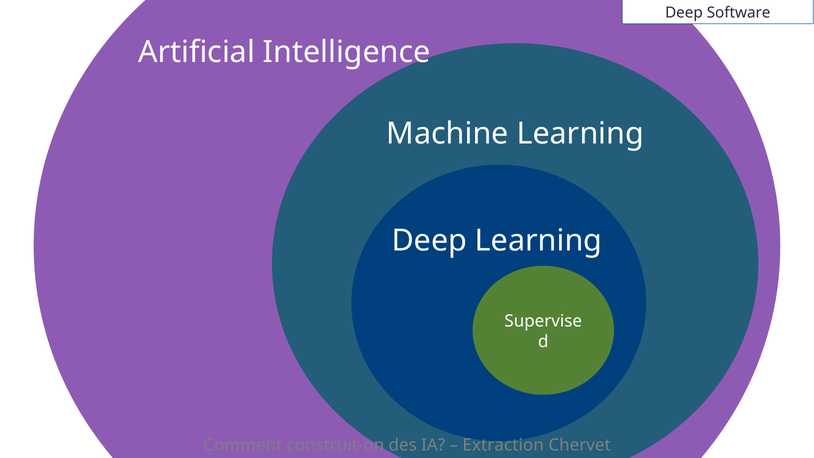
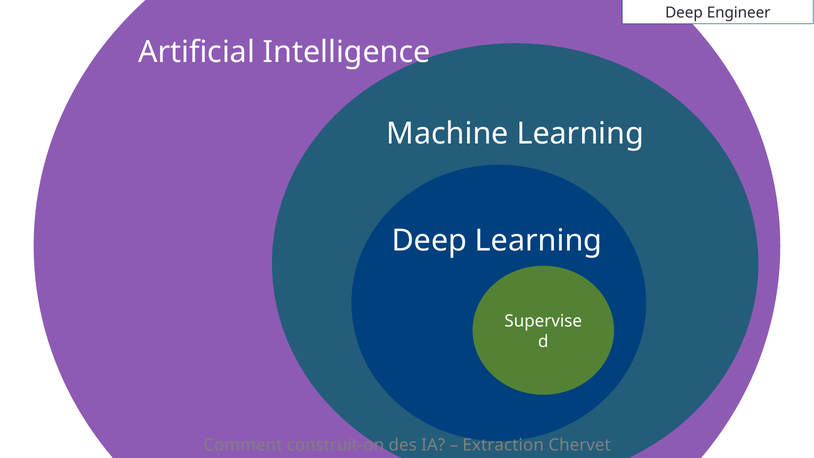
Software: Software -> Engineer
